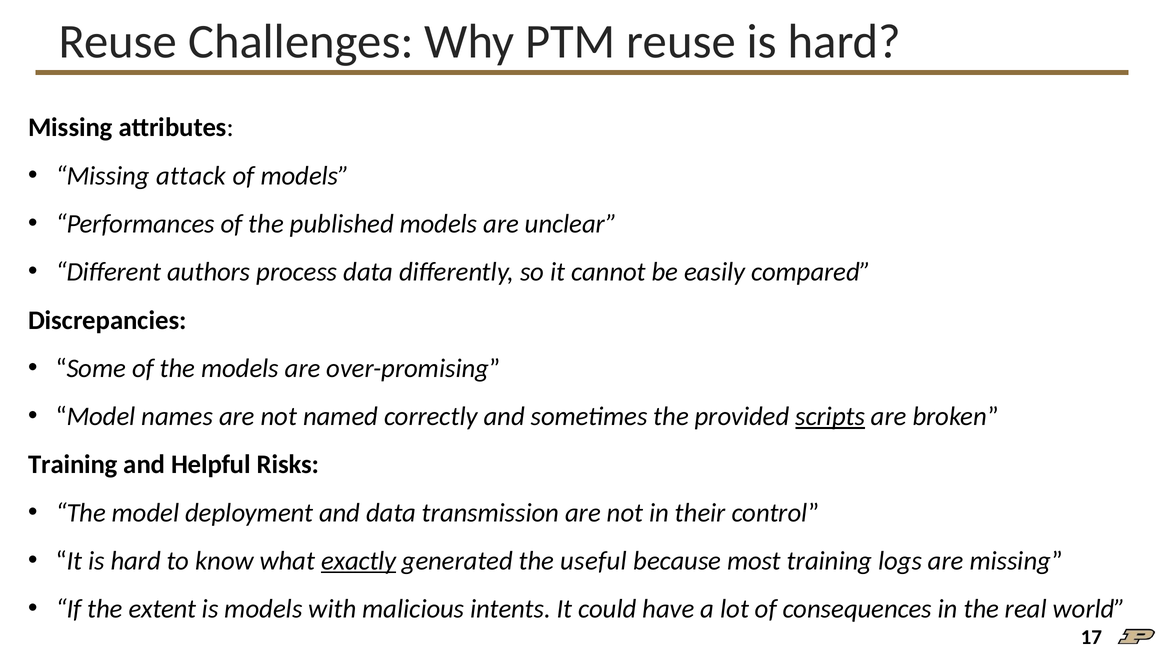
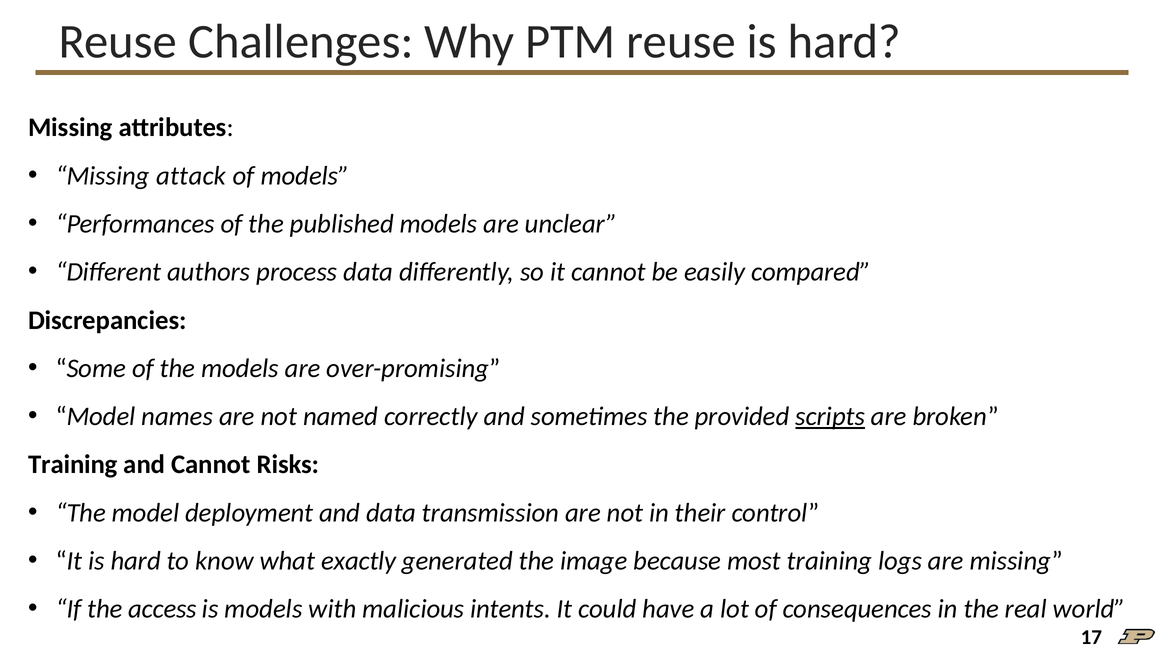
and Helpful: Helpful -> Cannot
exactly underline: present -> none
useful: useful -> image
extent: extent -> access
